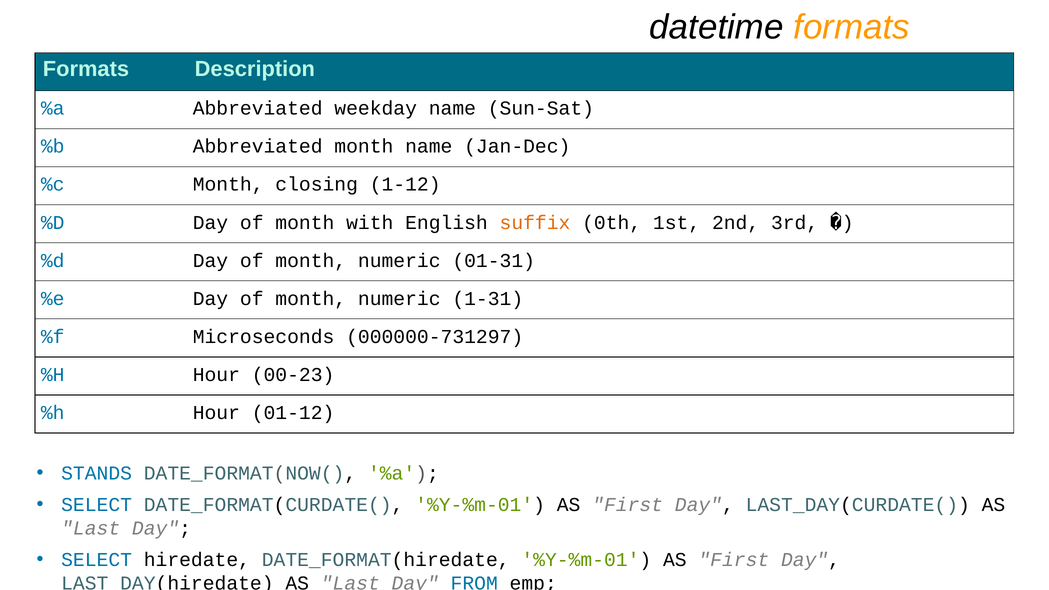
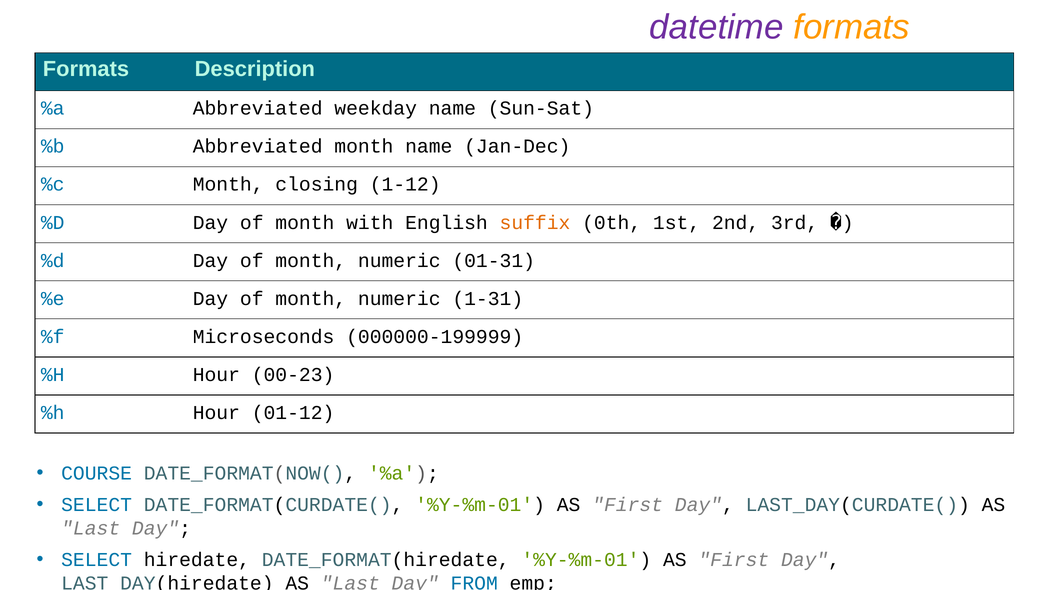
datetime colour: black -> purple
000000-731297: 000000-731297 -> 000000-199999
STANDS: STANDS -> COURSE
